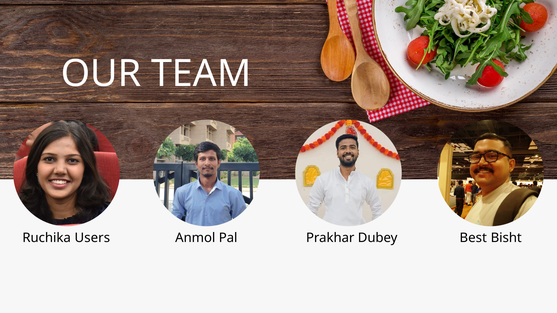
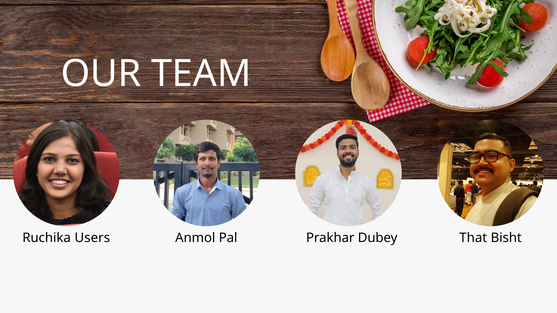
Best: Best -> That
